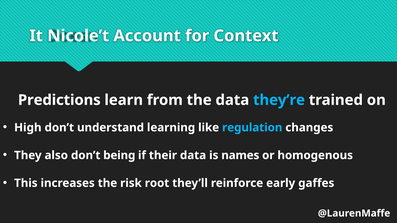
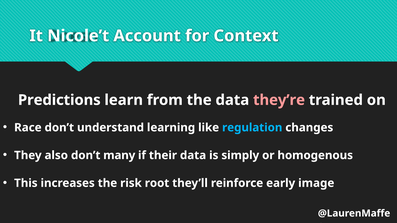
they’re colour: light blue -> pink
High: High -> Race
being: being -> many
names: names -> simply
gaffes: gaffes -> image
